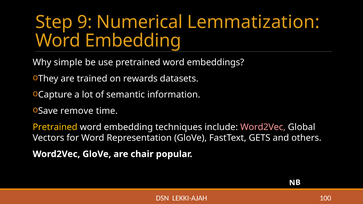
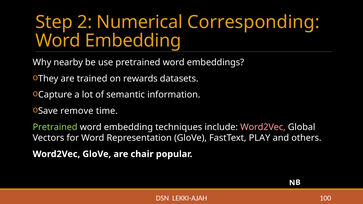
9: 9 -> 2
Lemmatization: Lemmatization -> Corresponding
simple: simple -> nearby
Pretrained at (55, 127) colour: yellow -> light green
GETS: GETS -> PLAY
